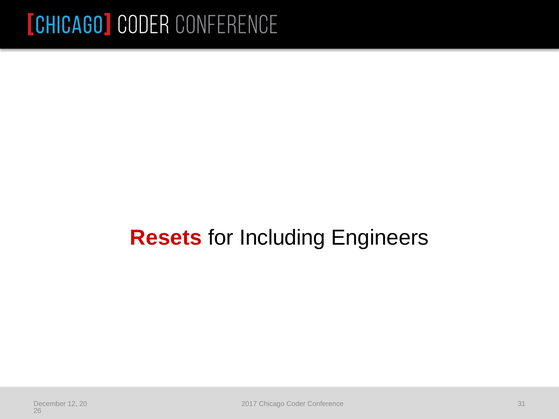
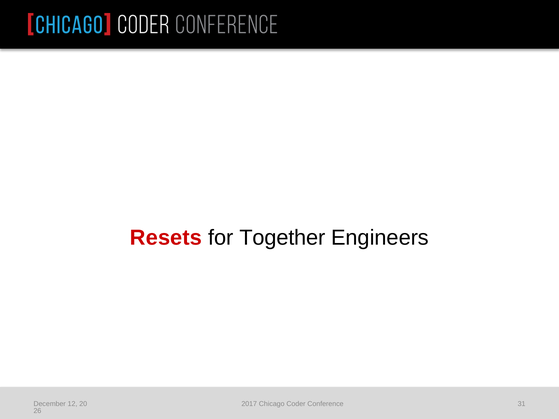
Including: Including -> Together
